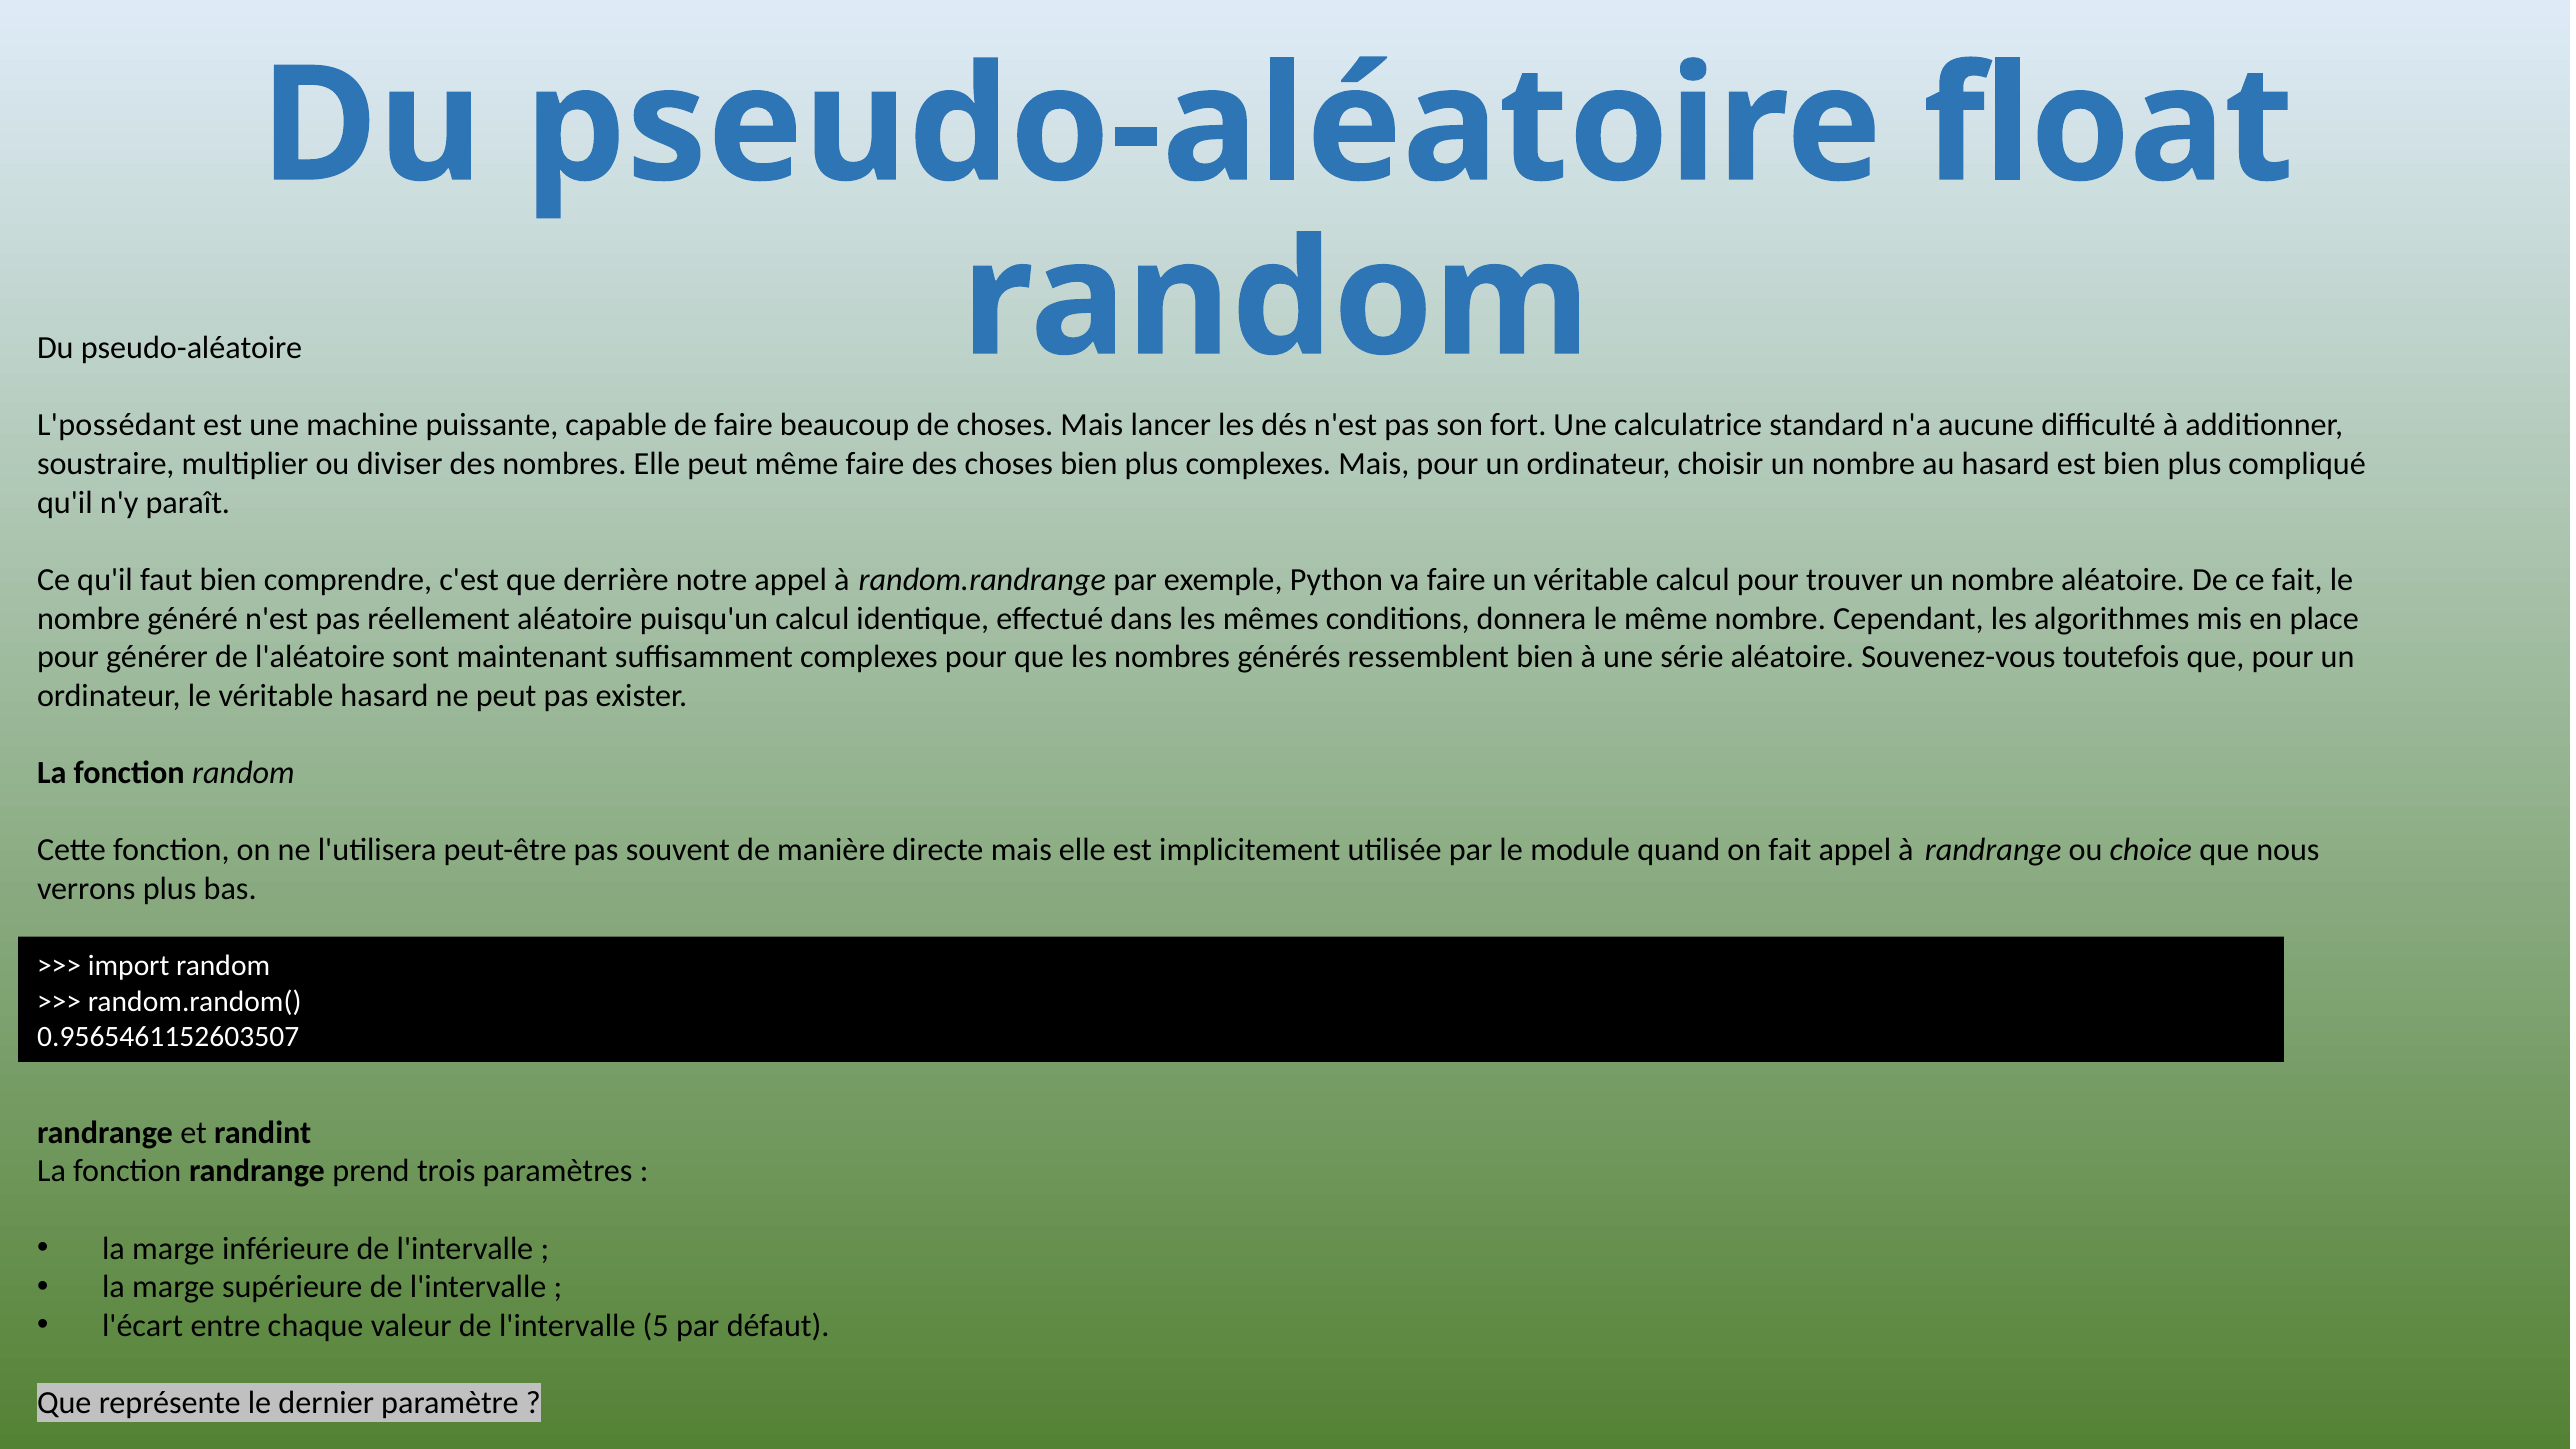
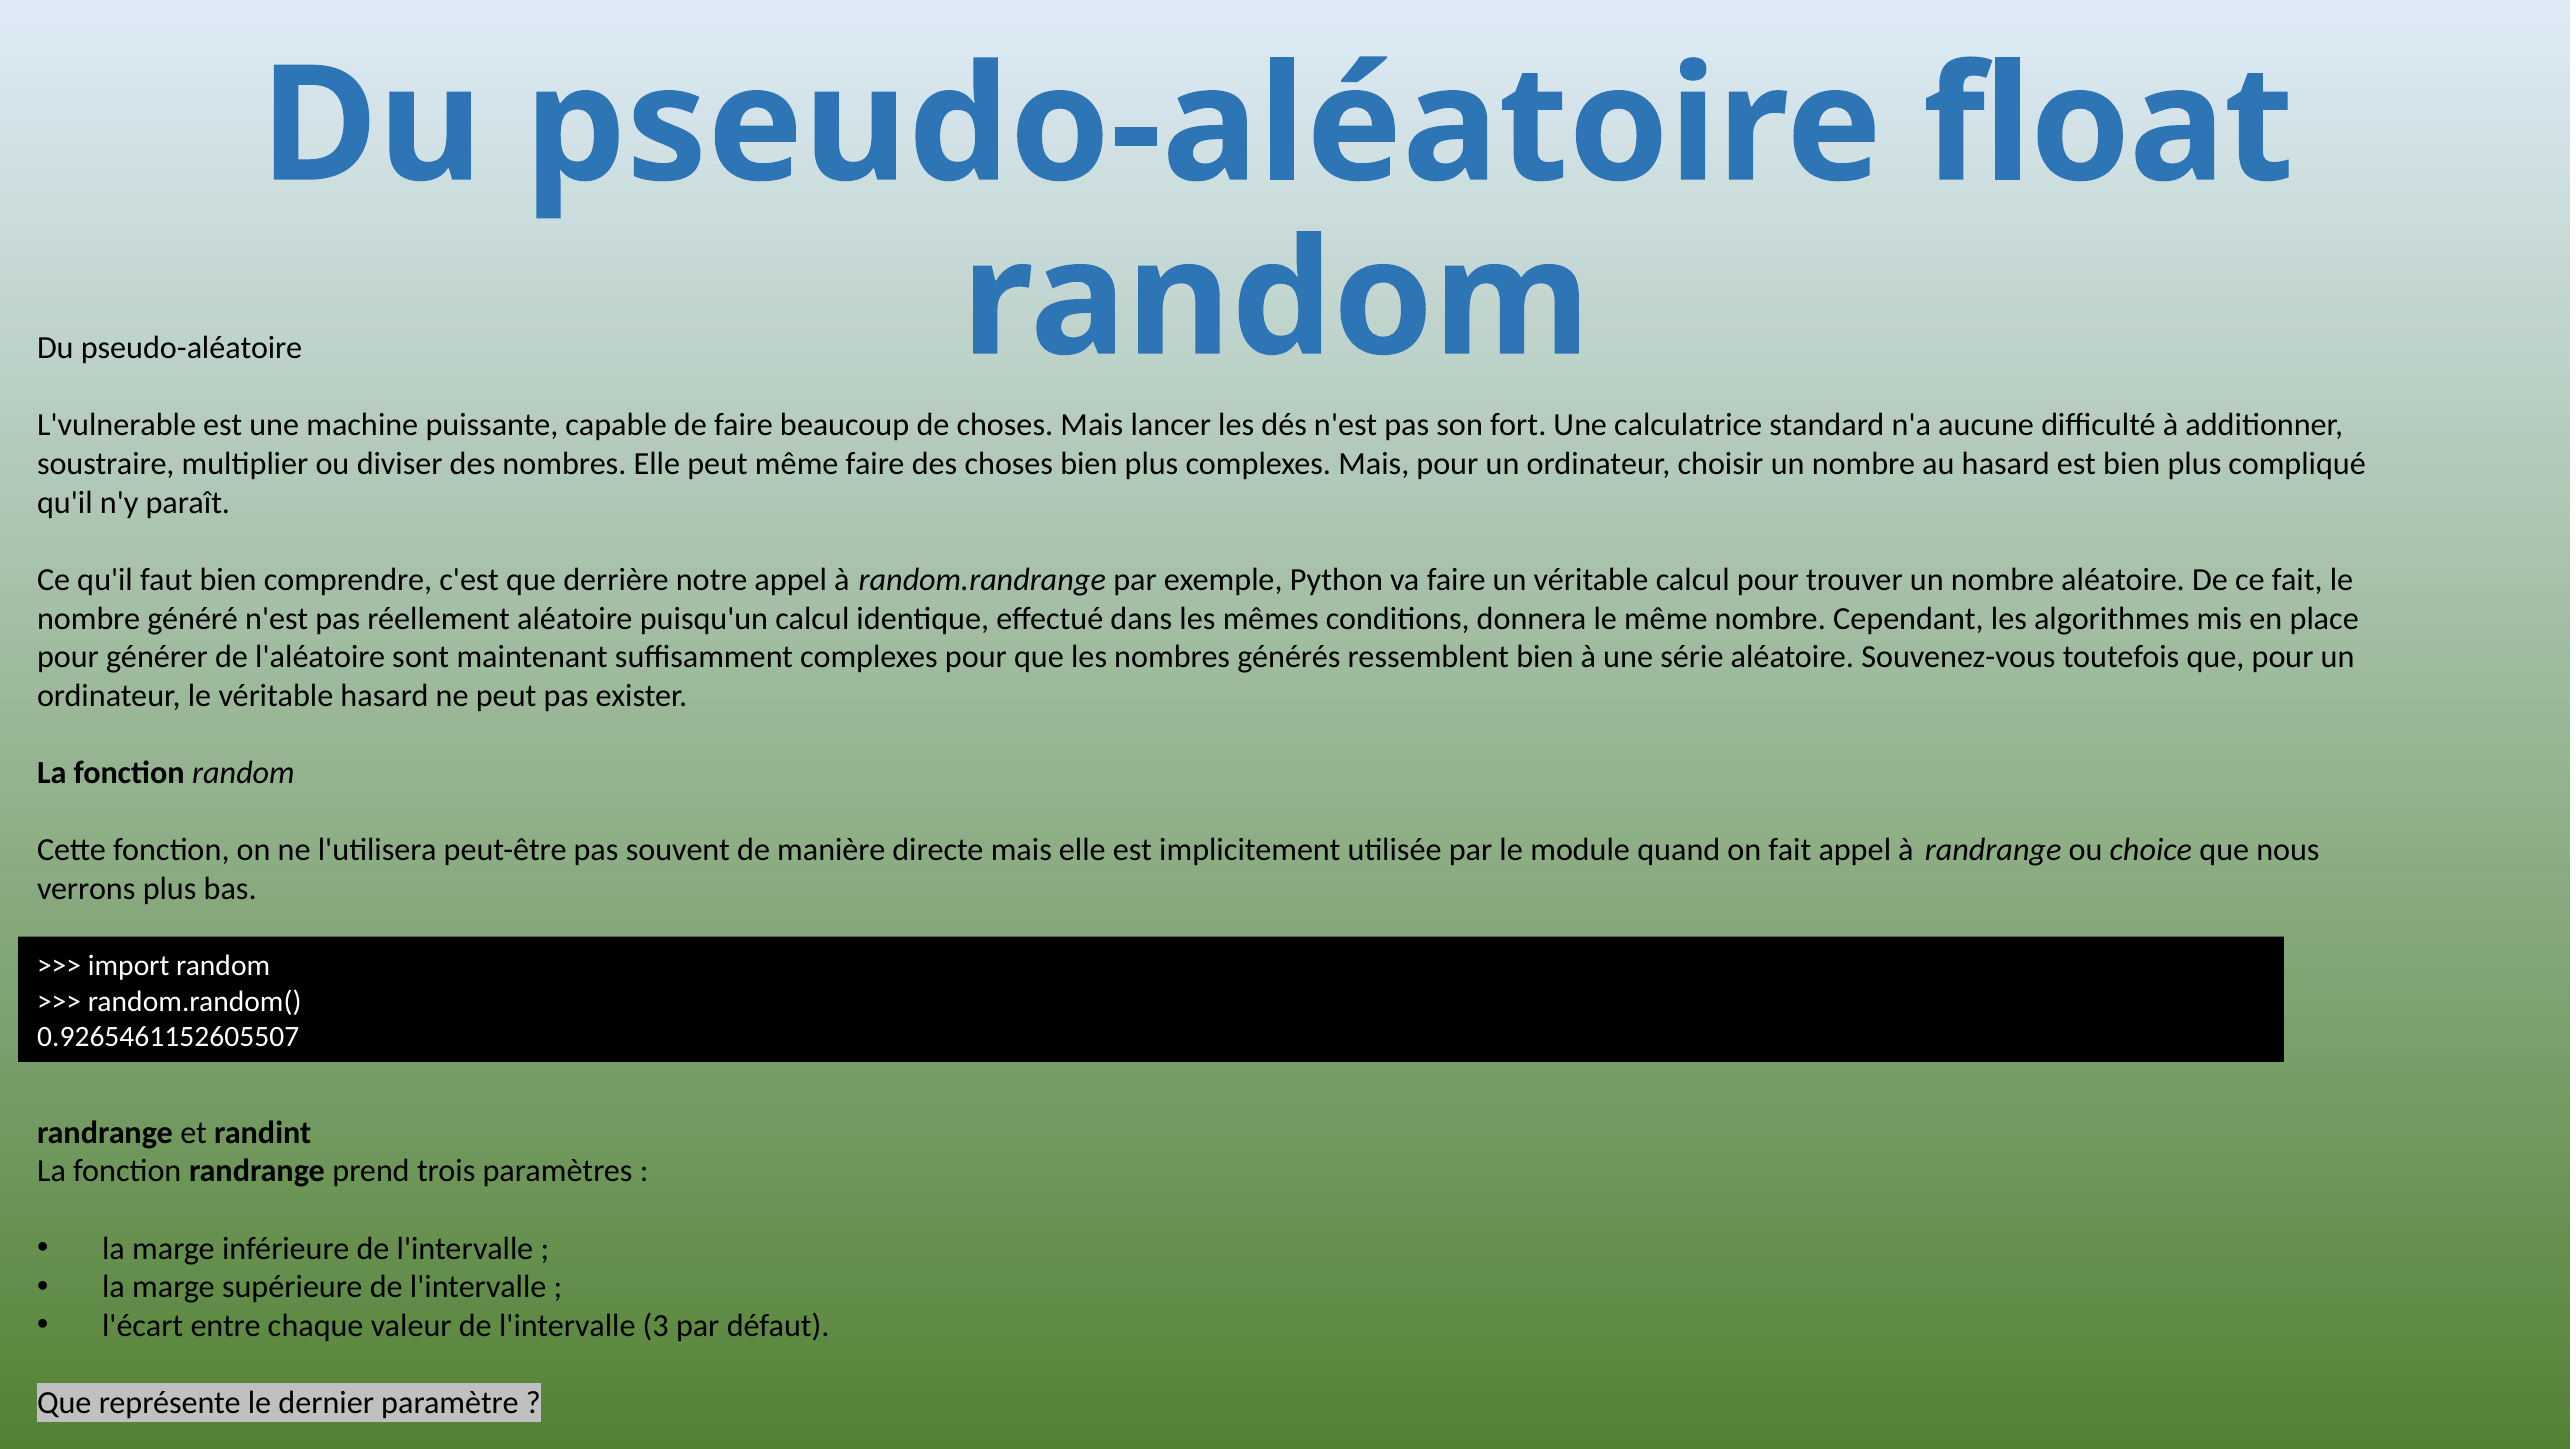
L'possédant: L'possédant -> L'vulnerable
0.9565461152603507: 0.9565461152603507 -> 0.9265461152605507
5: 5 -> 3
